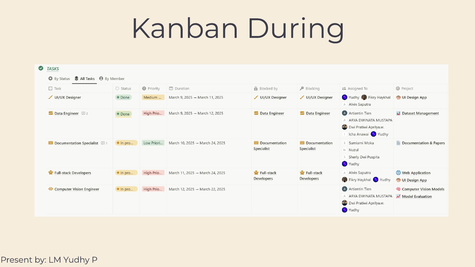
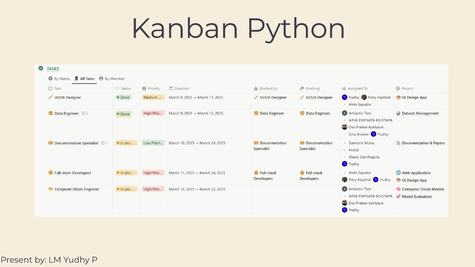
During: During -> Python
